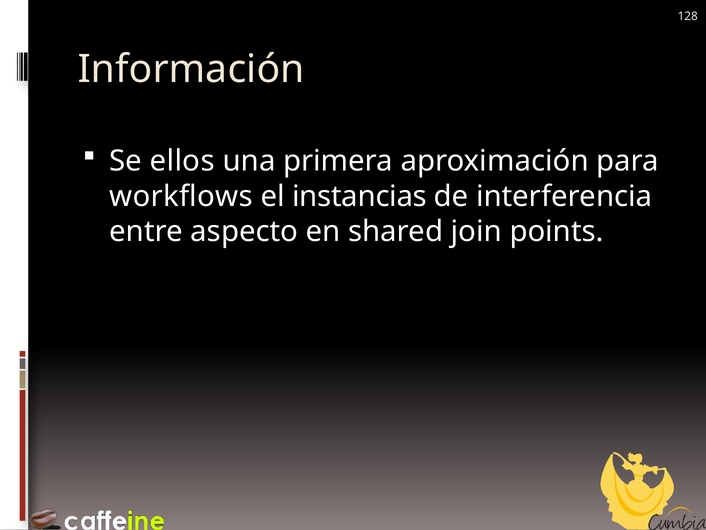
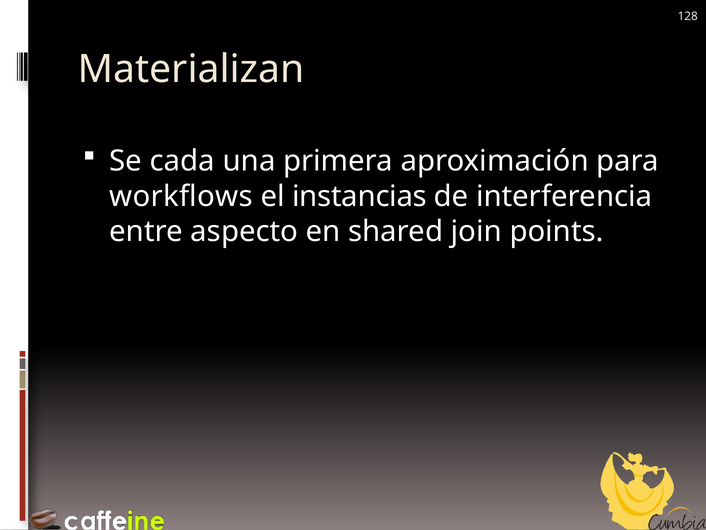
Información: Información -> Materializan
ellos: ellos -> cada
